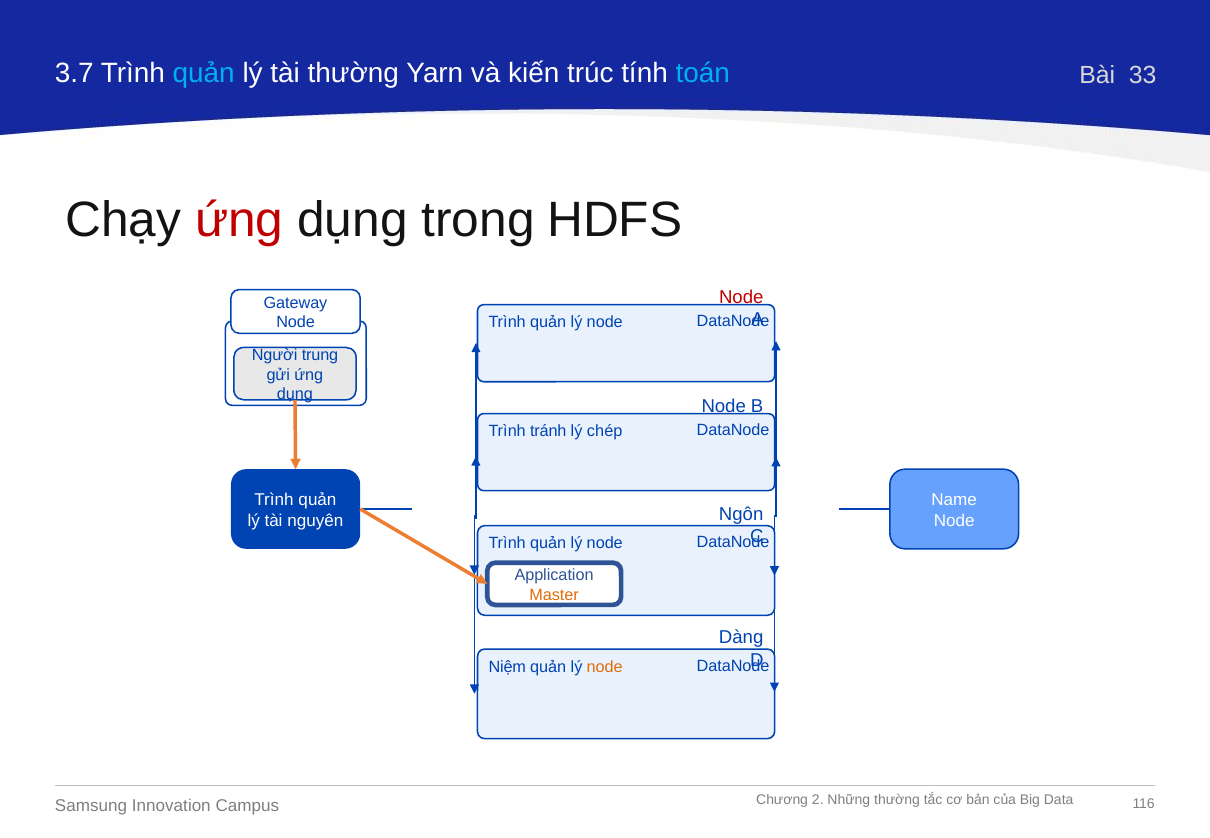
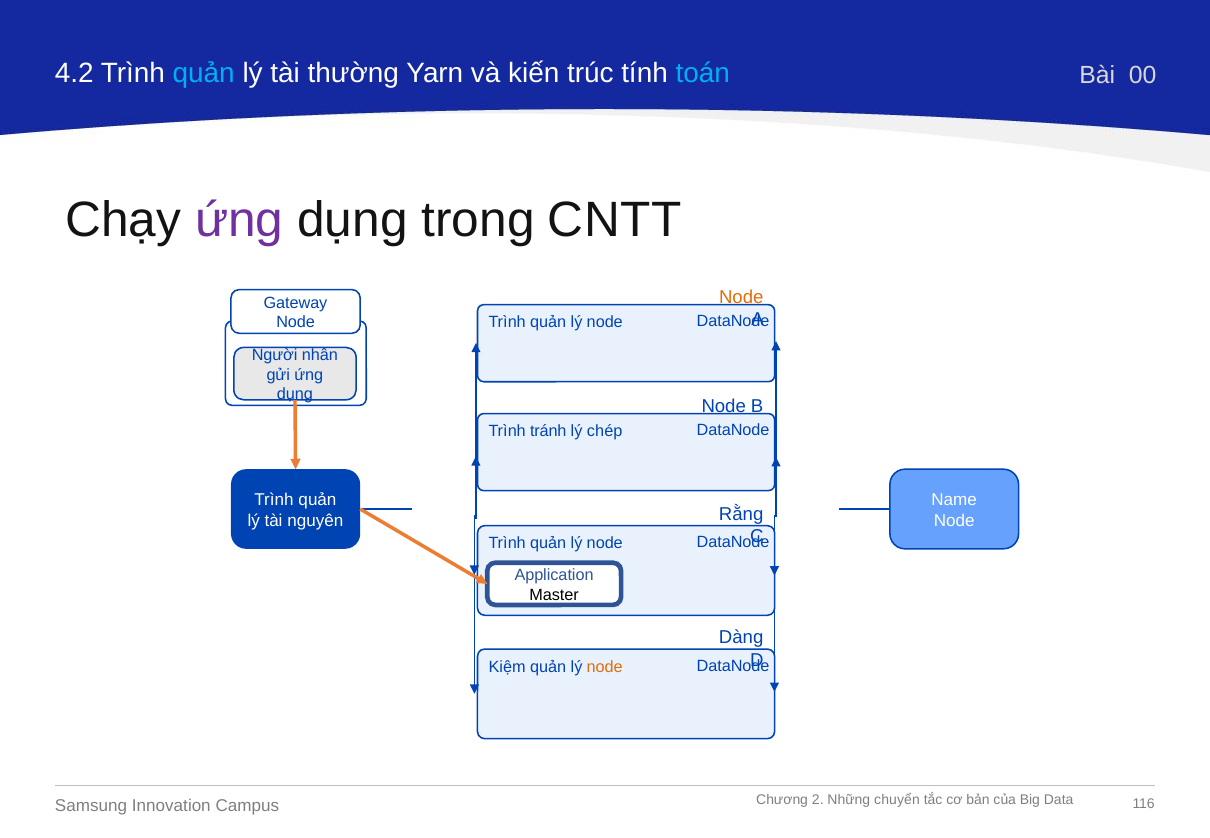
3.7: 3.7 -> 4.2
33: 33 -> 00
ứng at (239, 220) colour: red -> purple
HDFS: HDFS -> CNTT
Node at (741, 297) colour: red -> orange
trung: trung -> nhân
Ngôn: Ngôn -> Rằng
Master colour: orange -> black
Niệm: Niệm -> Kiệm
thường at (897, 800): thường -> chuyển
